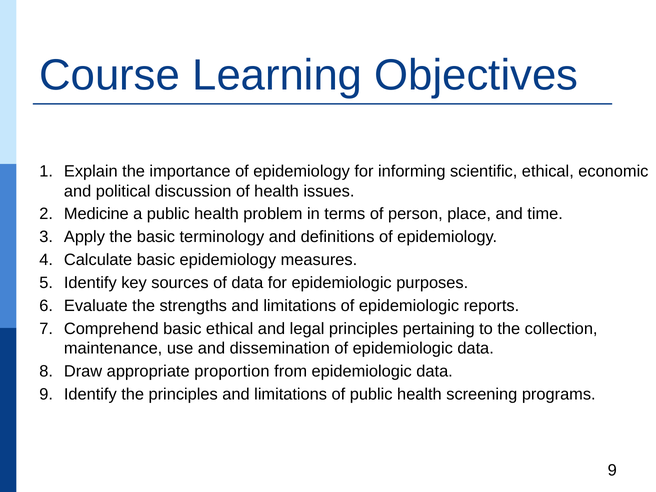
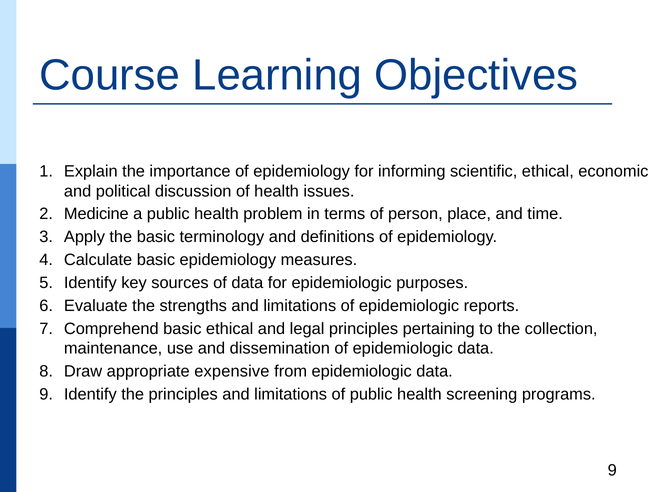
proportion: proportion -> expensive
